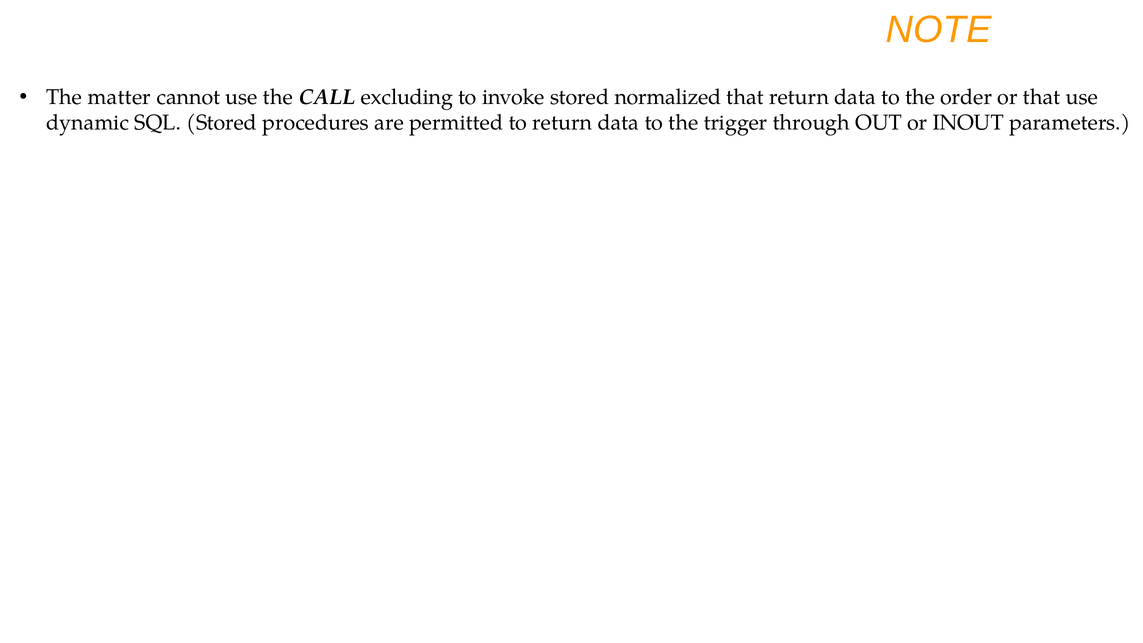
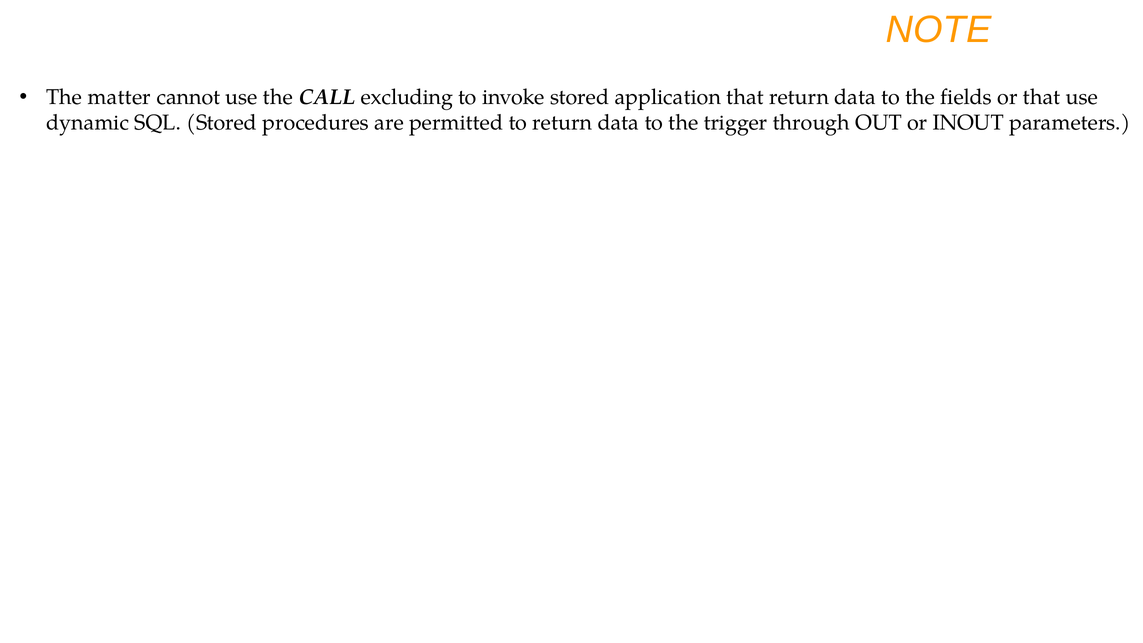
normalized: normalized -> application
order: order -> fields
